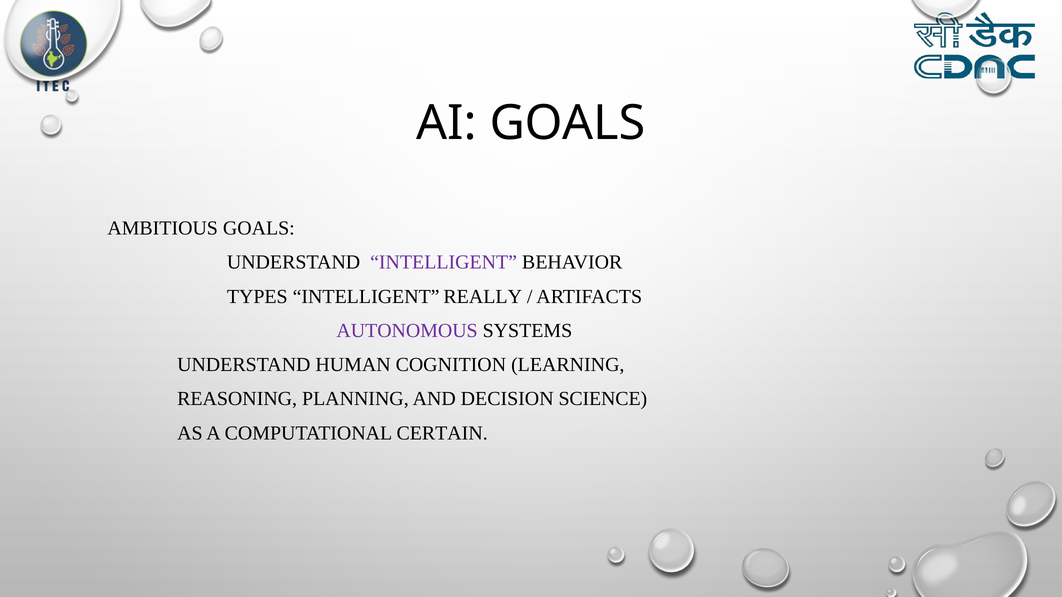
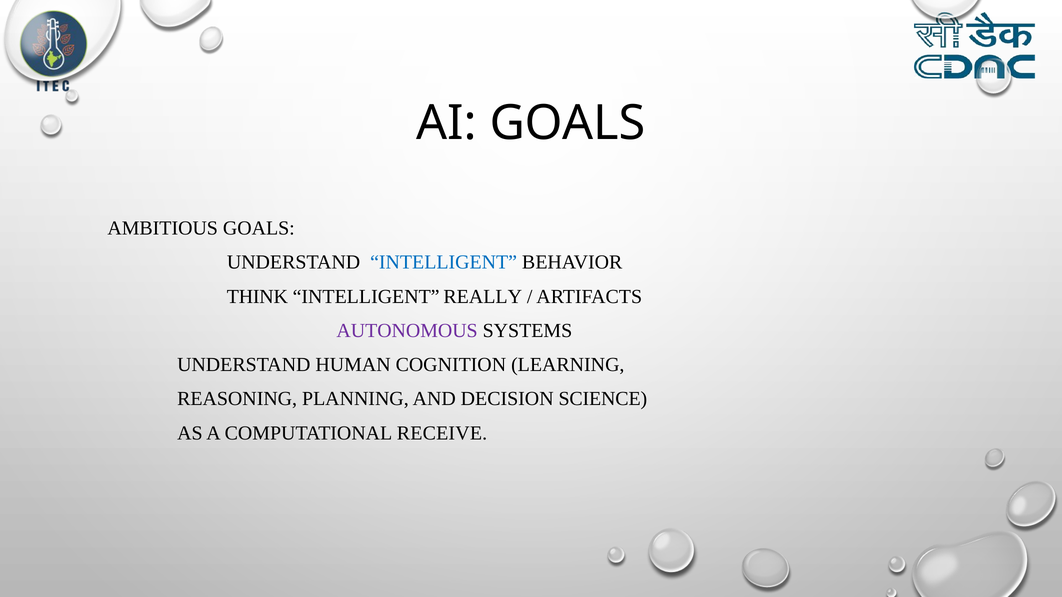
INTELLIGENT at (444, 262) colour: purple -> blue
TYPES: TYPES -> THINK
CERTAIN: CERTAIN -> RECEIVE
